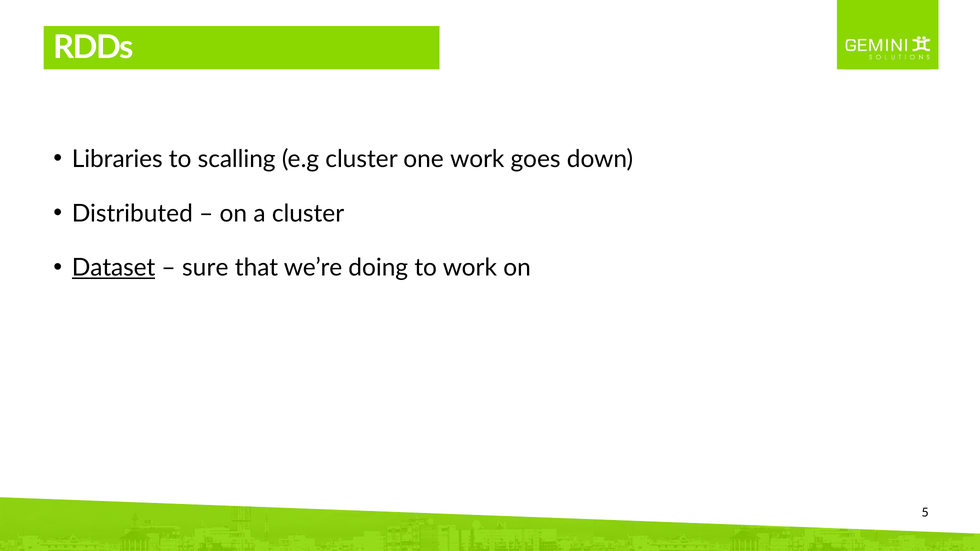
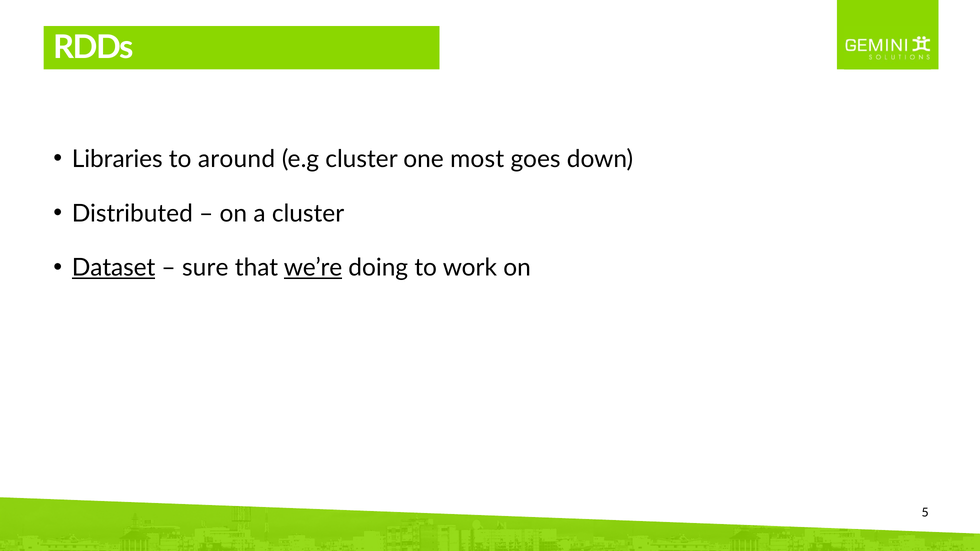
scalling: scalling -> around
one work: work -> most
we’re underline: none -> present
